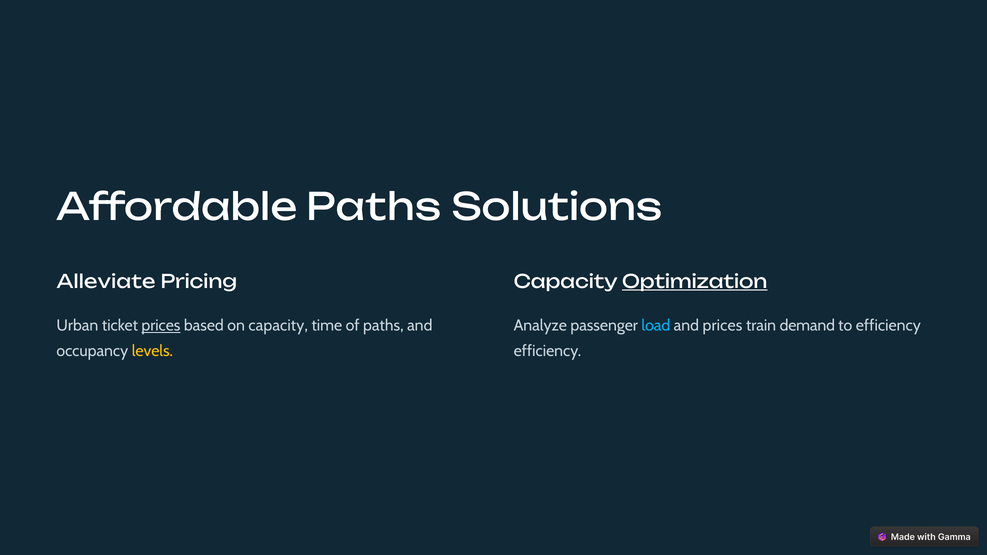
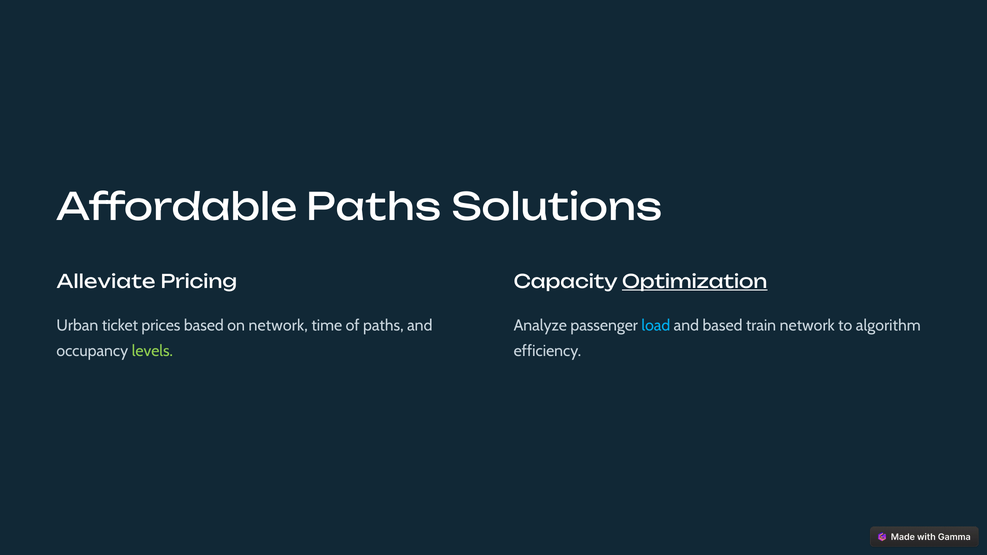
prices at (161, 326) underline: present -> none
on capacity: capacity -> network
and prices: prices -> based
train demand: demand -> network
to efficiency: efficiency -> algorithm
levels colour: yellow -> light green
